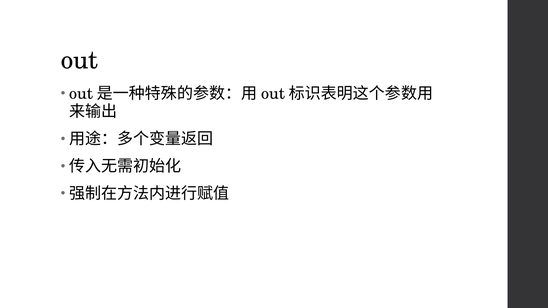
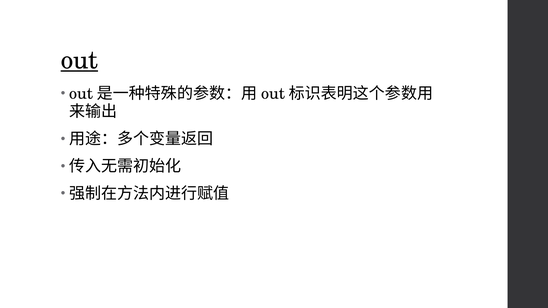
out underline: none -> present
